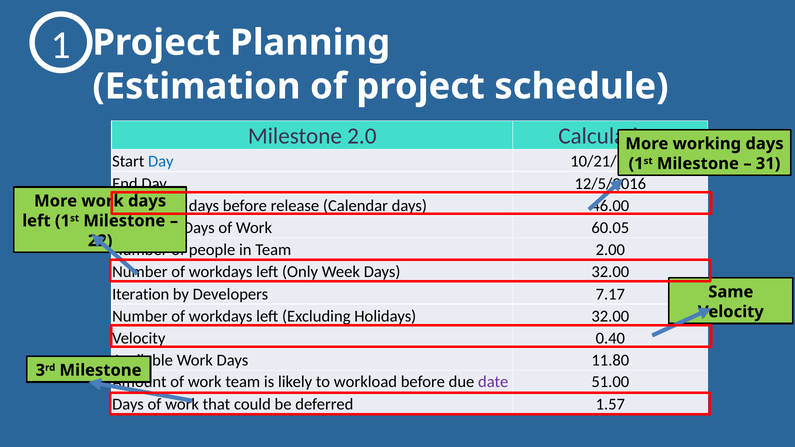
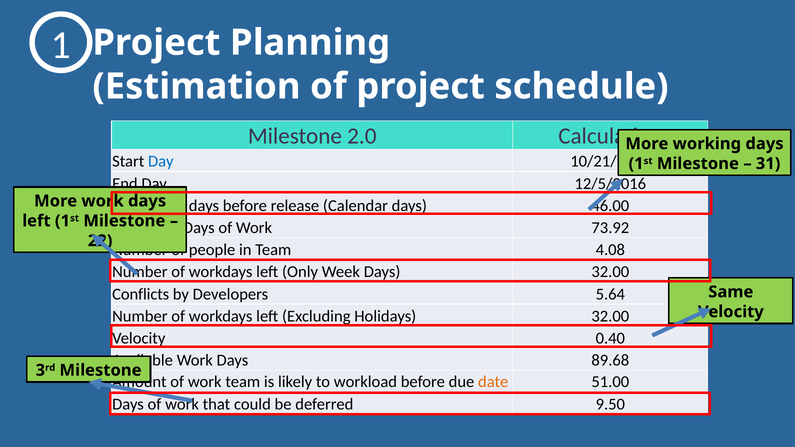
60.05: 60.05 -> 73.92
2.00: 2.00 -> 4.08
Iteration: Iteration -> Conflicts
7.17: 7.17 -> 5.64
11.80: 11.80 -> 89.68
date colour: purple -> orange
1.57: 1.57 -> 9.50
